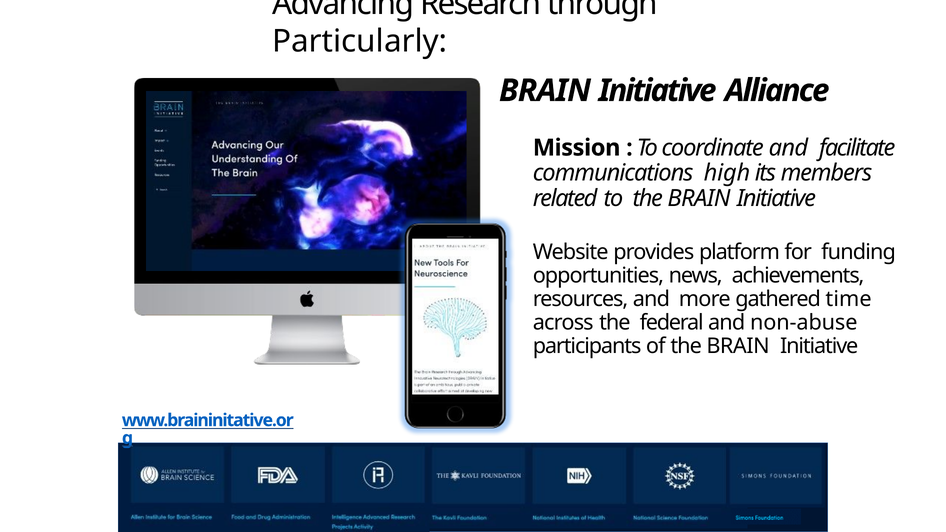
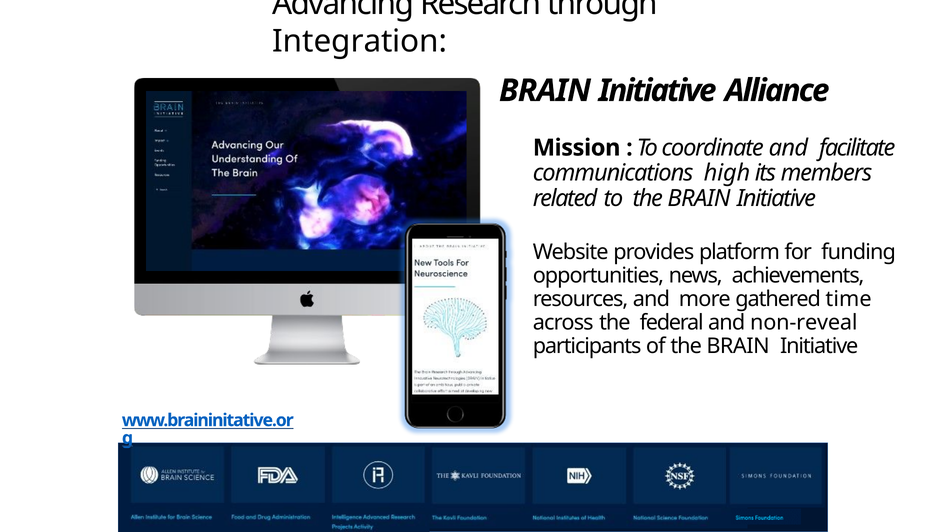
Particularly: Particularly -> Integration
non-abuse: non-abuse -> non-reveal
